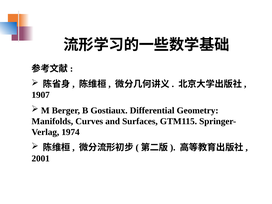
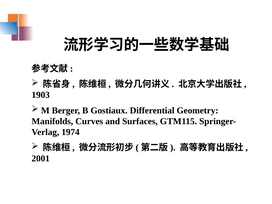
1907: 1907 -> 1903
